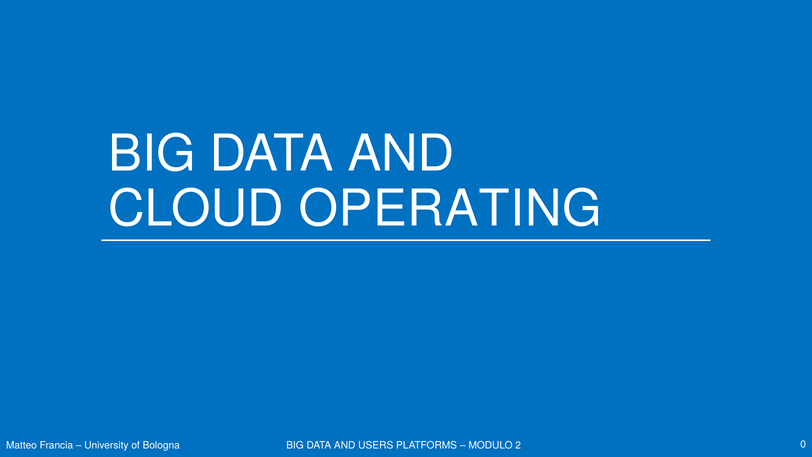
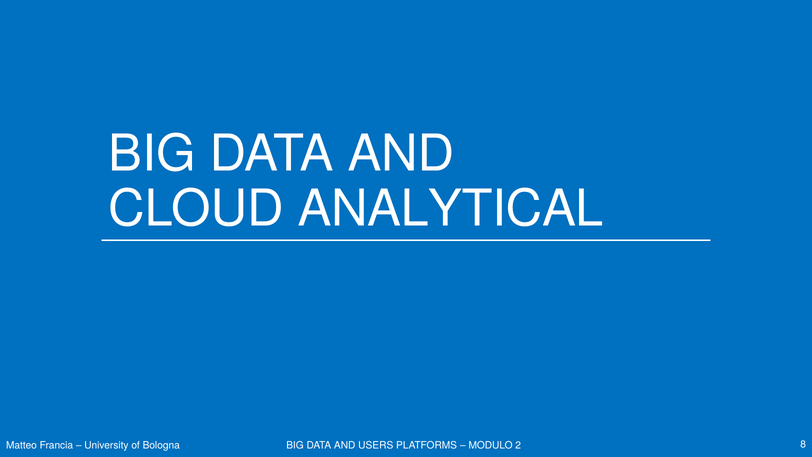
OPERATING: OPERATING -> ANALYTICAL
0: 0 -> 8
